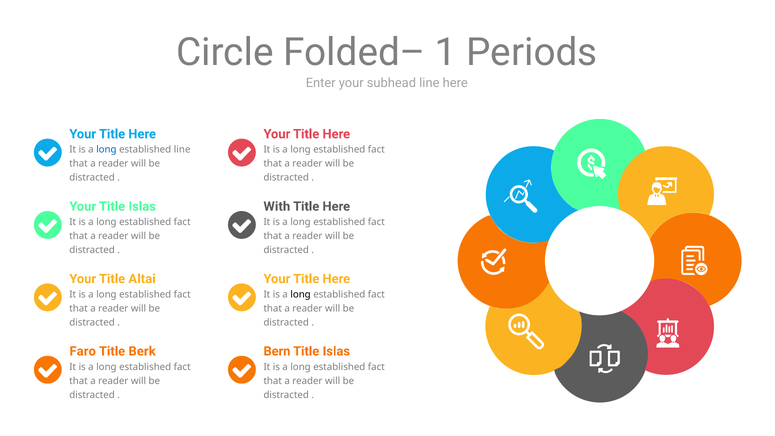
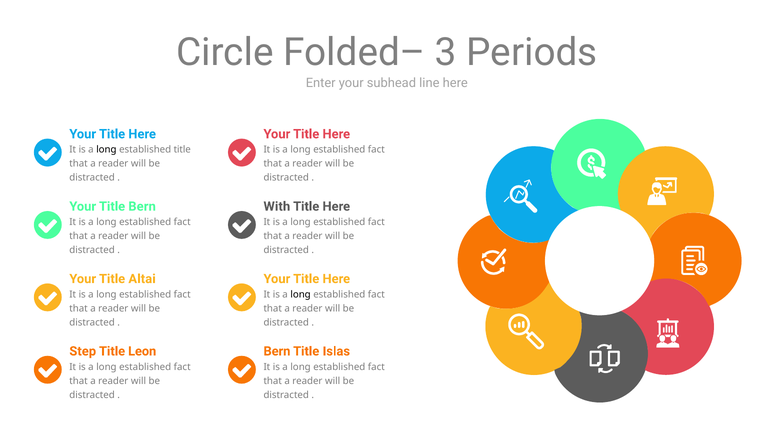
1: 1 -> 3
long at (106, 150) colour: blue -> black
established line: line -> title
Your Title Islas: Islas -> Bern
Faro: Faro -> Step
Berk: Berk -> Leon
